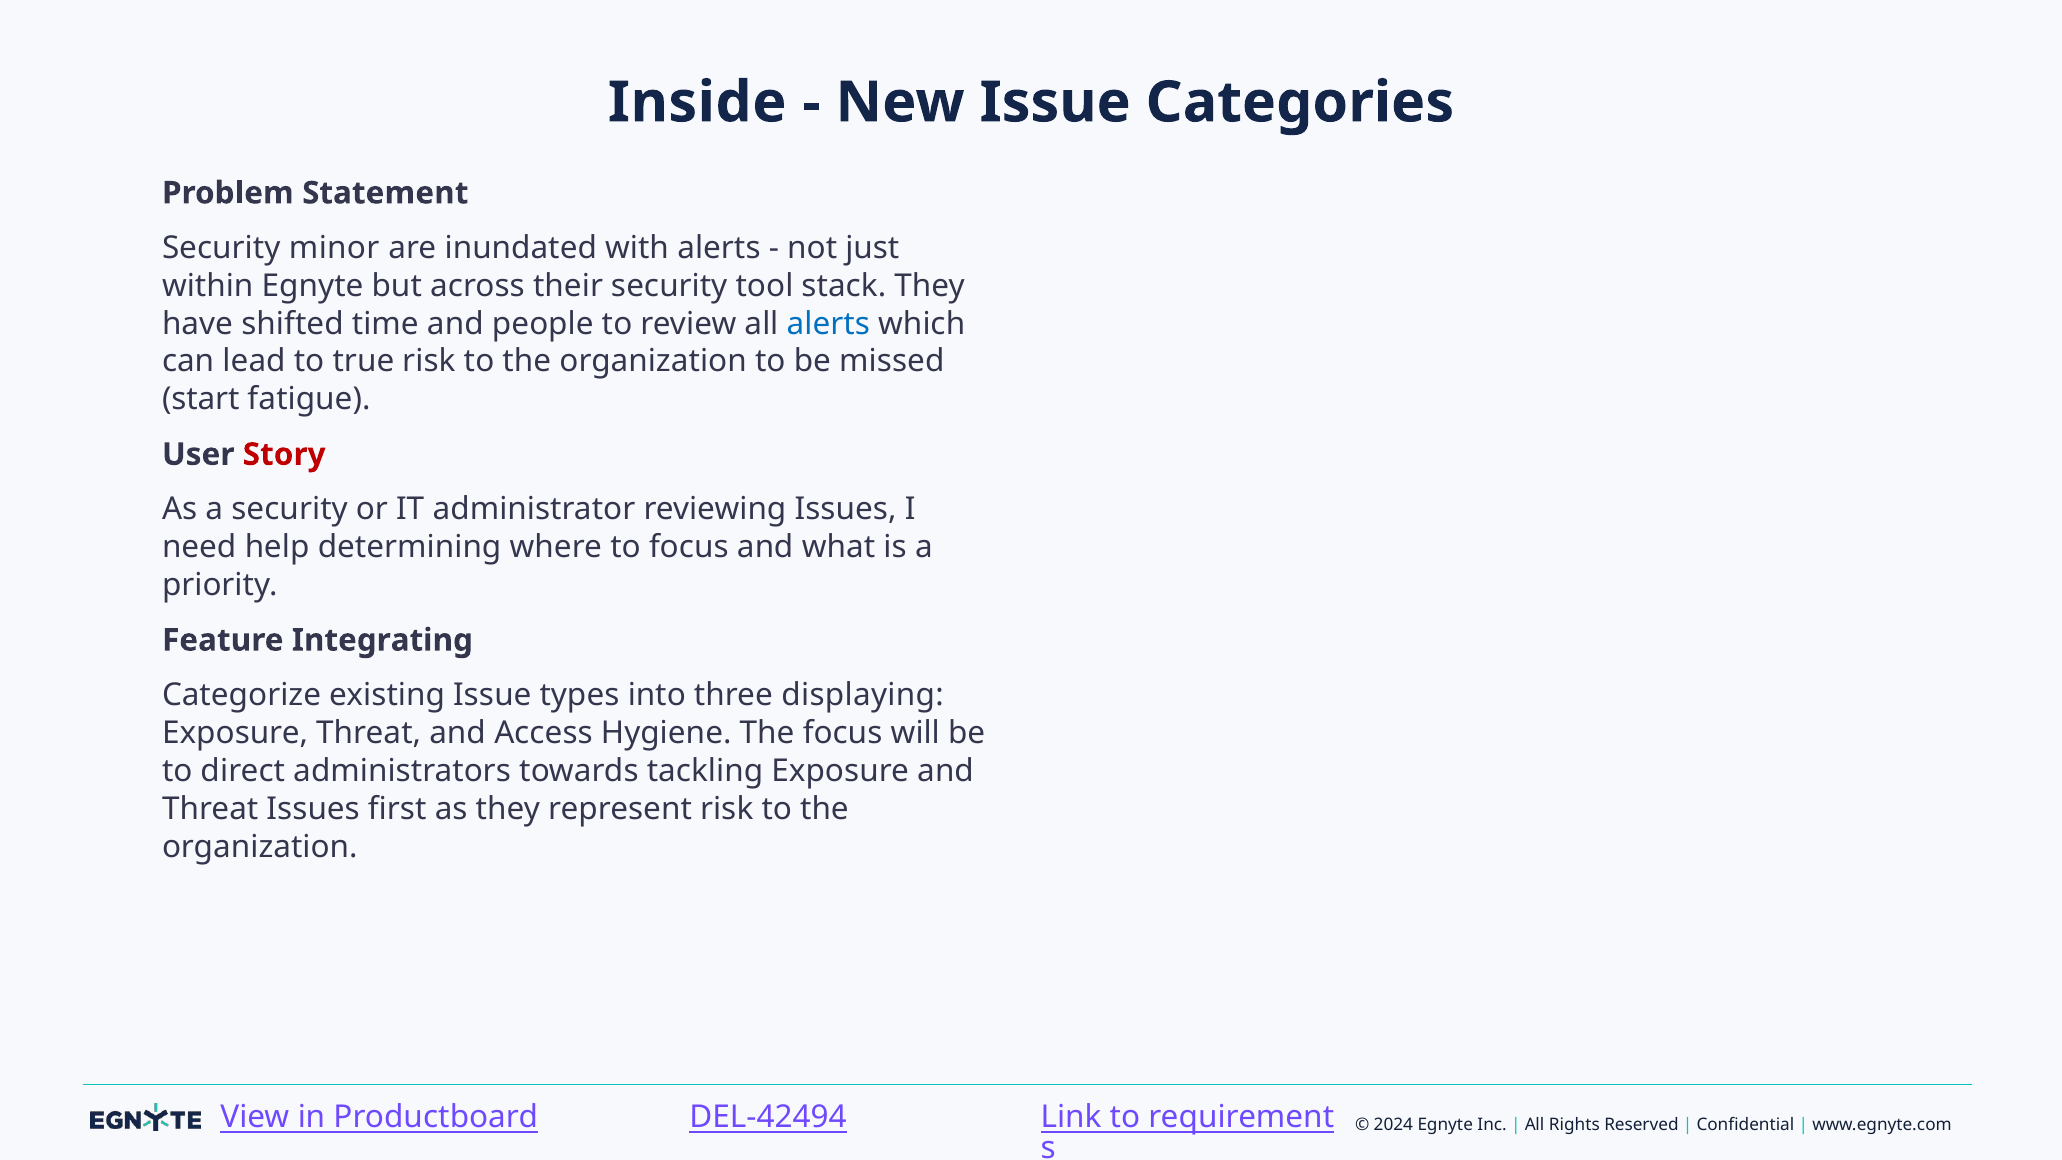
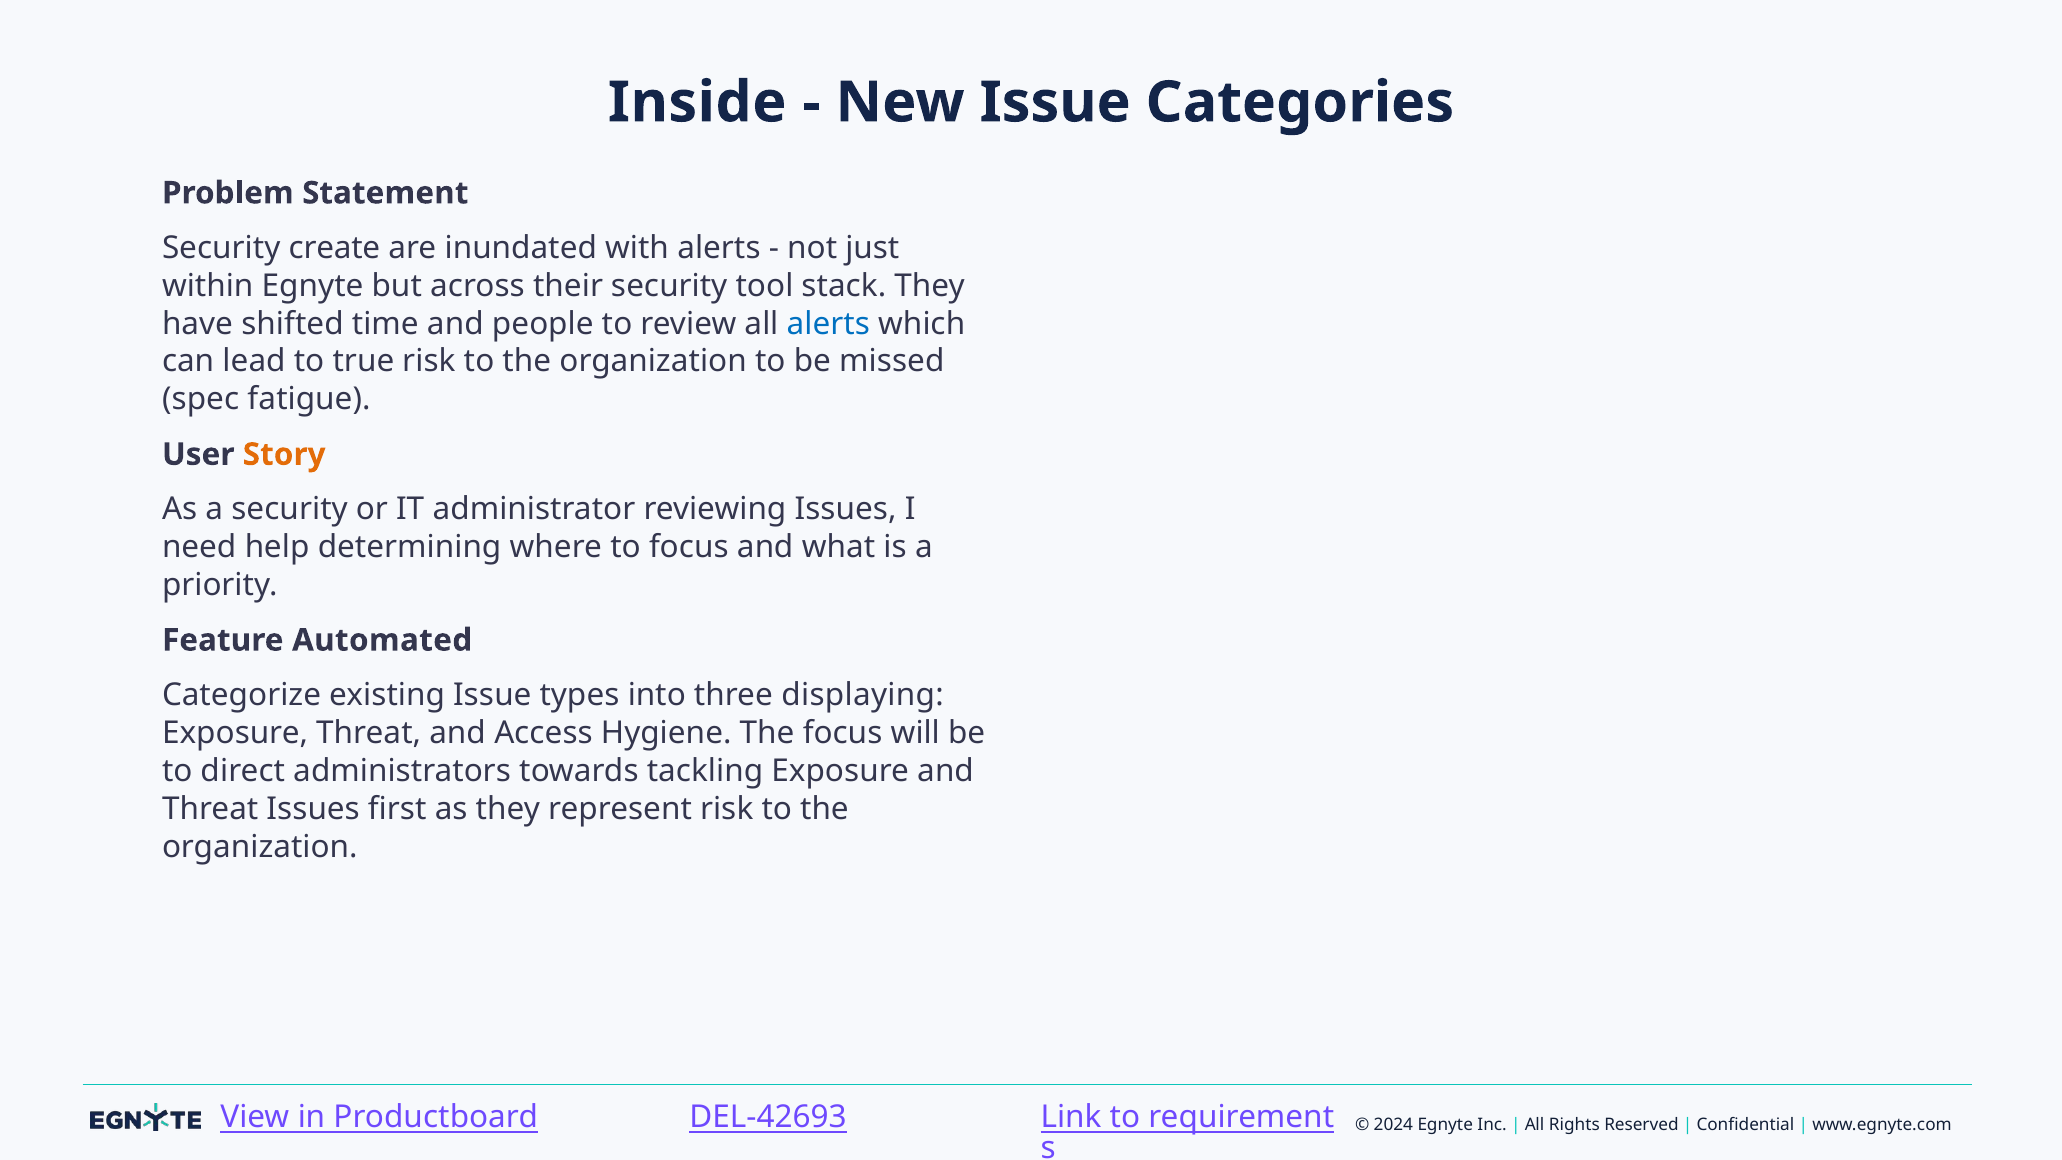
minor: minor -> create
start: start -> spec
Story colour: red -> orange
Integrating: Integrating -> Automated
DEL-42494: DEL-42494 -> DEL-42693
